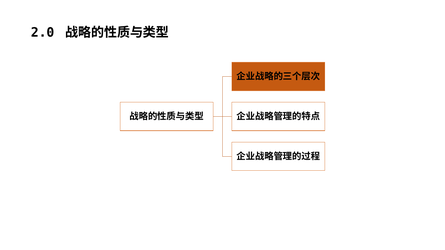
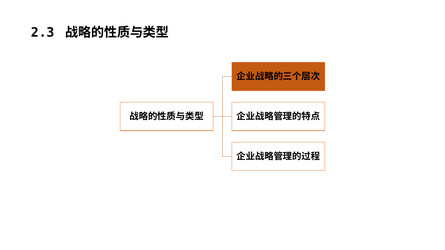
2.0: 2.0 -> 2.3
